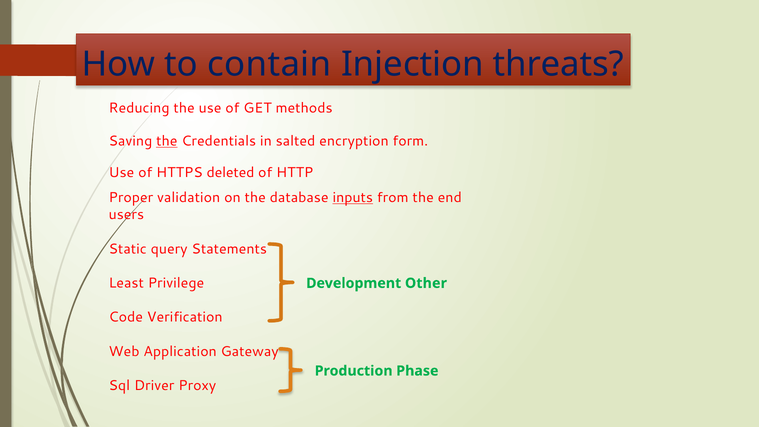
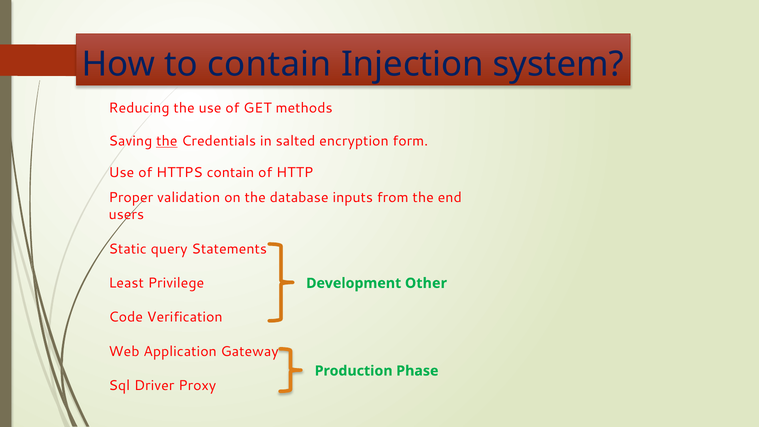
threats: threats -> system
HTTPS deleted: deleted -> contain
inputs underline: present -> none
